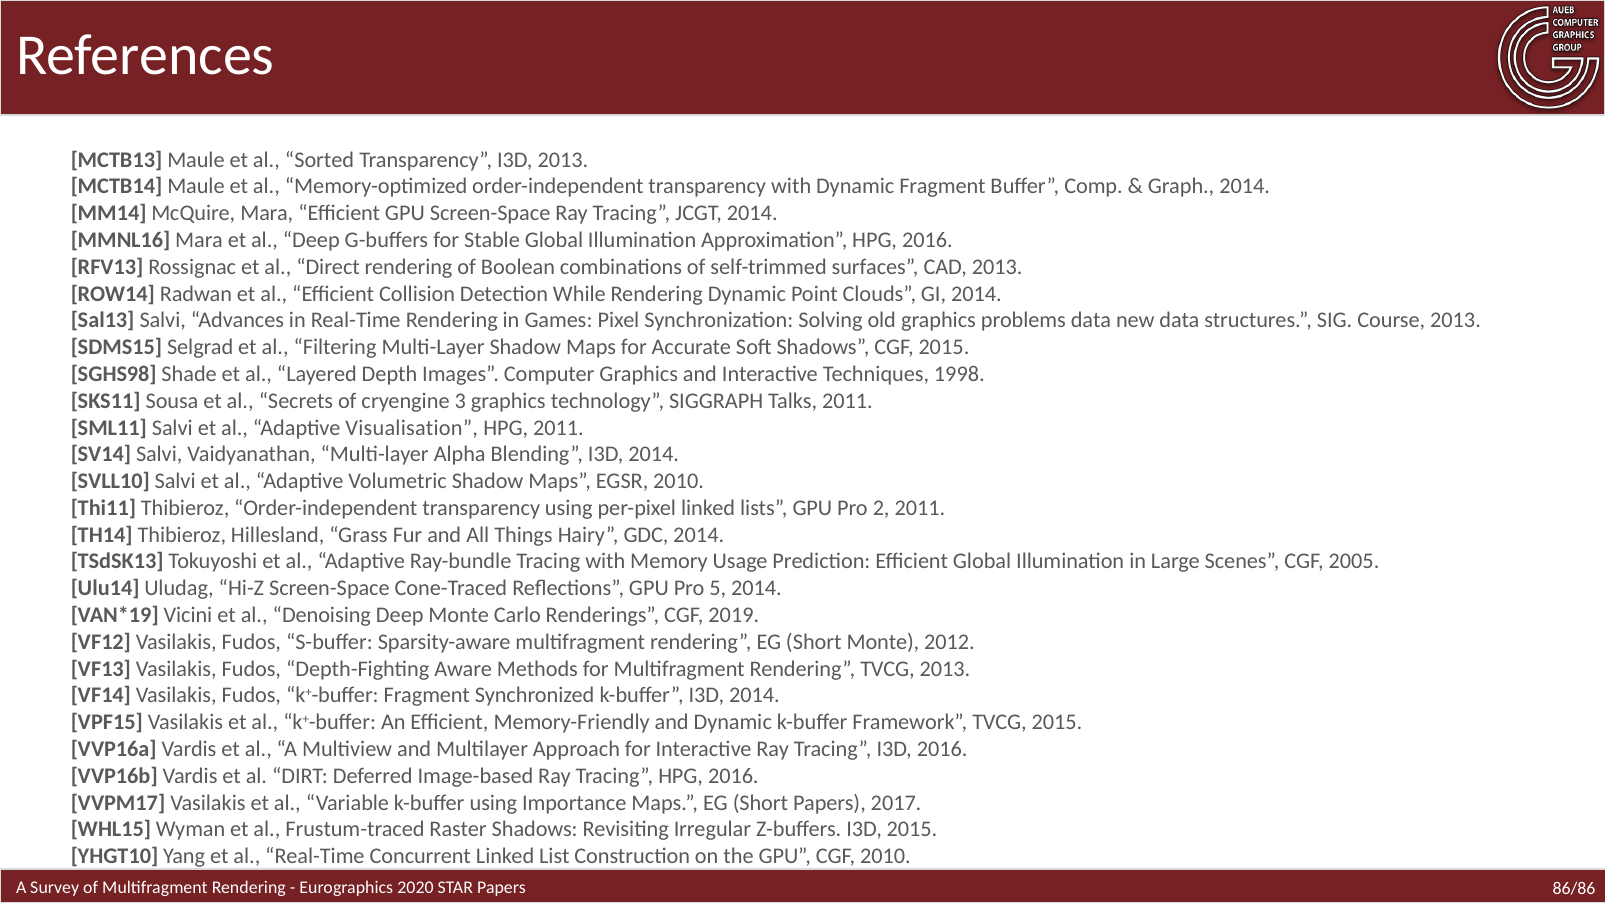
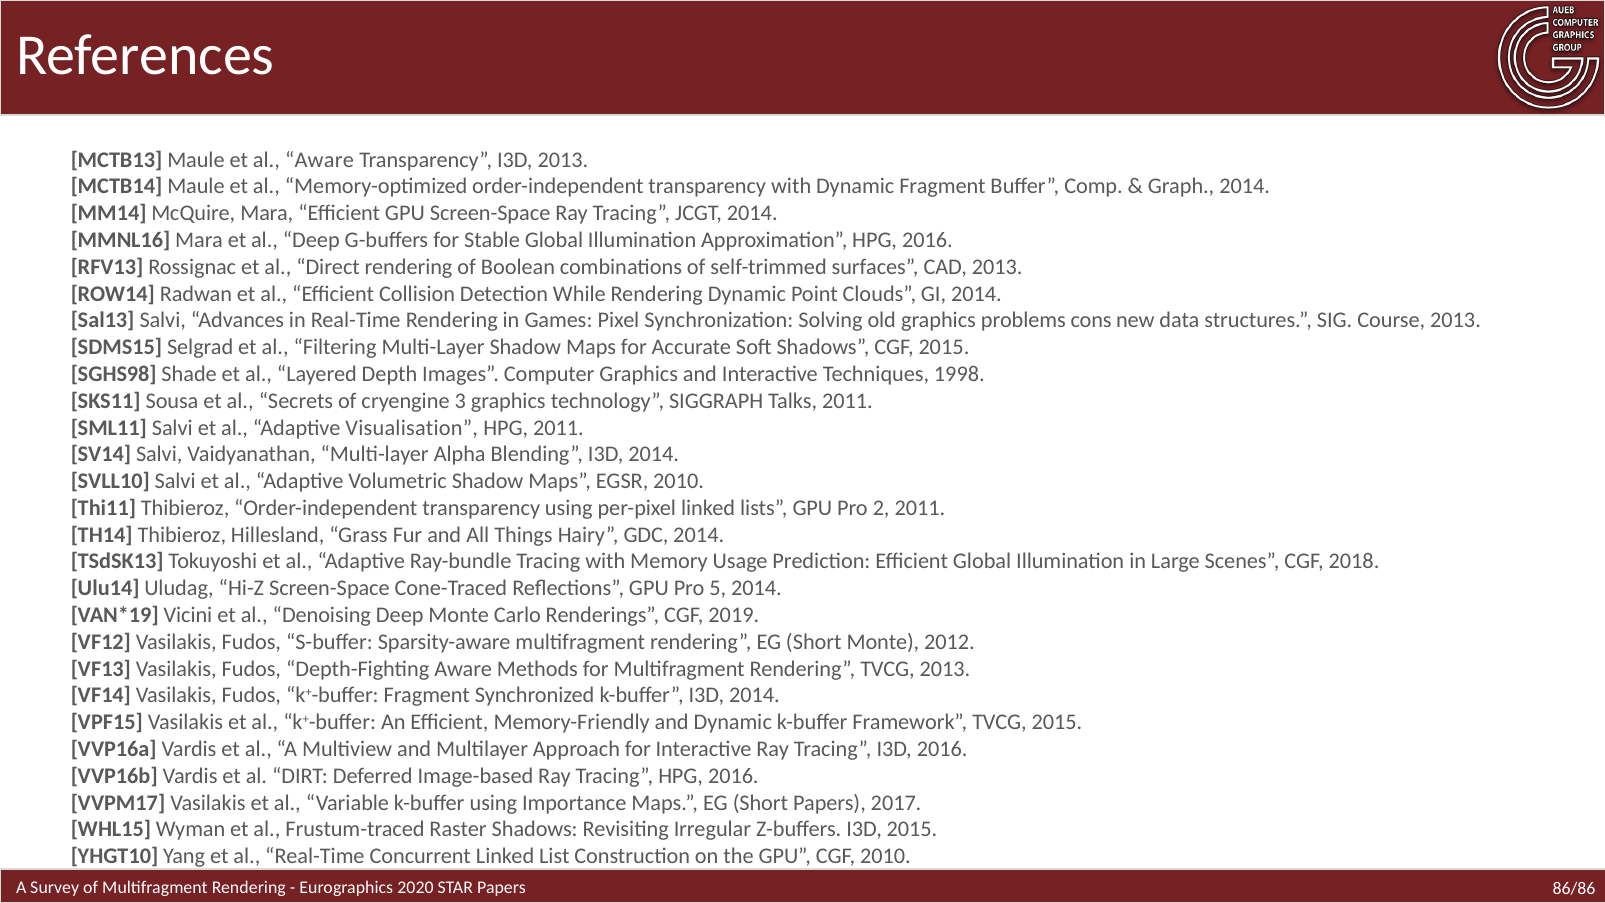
al Sorted: Sorted -> Aware
problems data: data -> cons
2005: 2005 -> 2018
